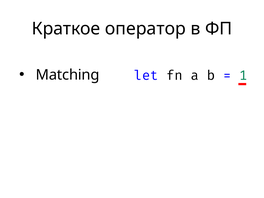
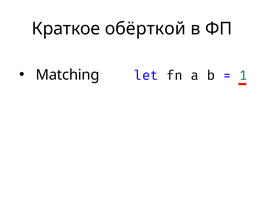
оператор: оператор -> обёрткой
